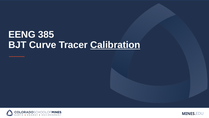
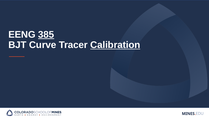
385 underline: none -> present
